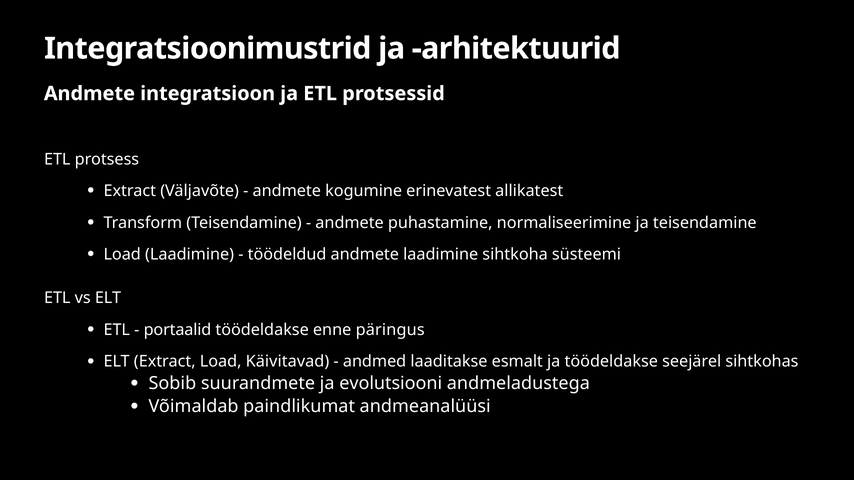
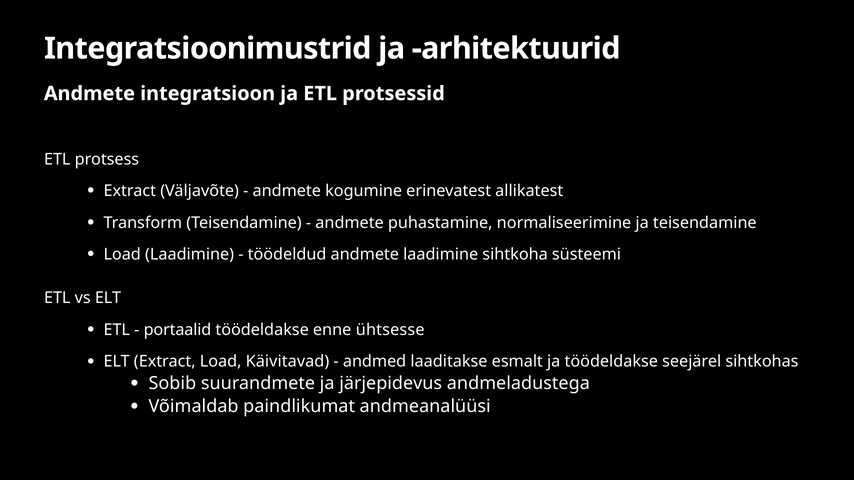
päringus: päringus -> ühtsesse
evolutsiooni: evolutsiooni -> järjepidevus
